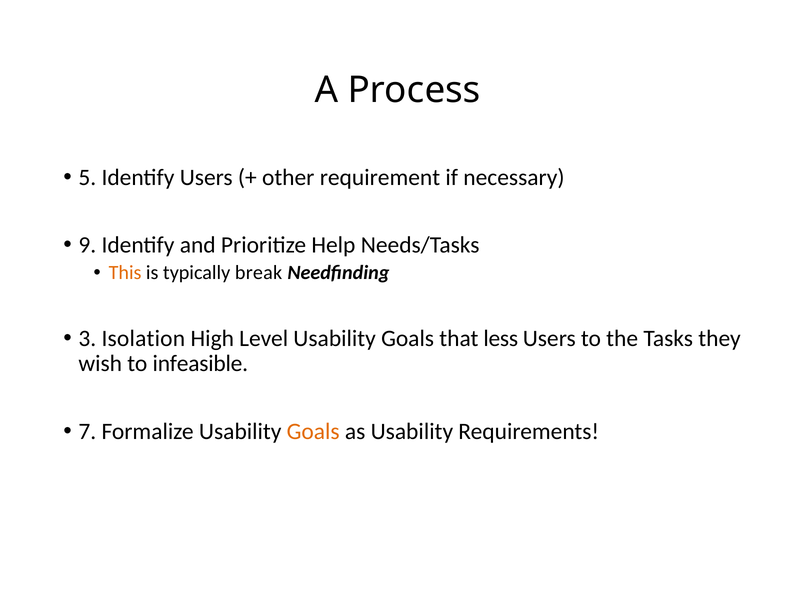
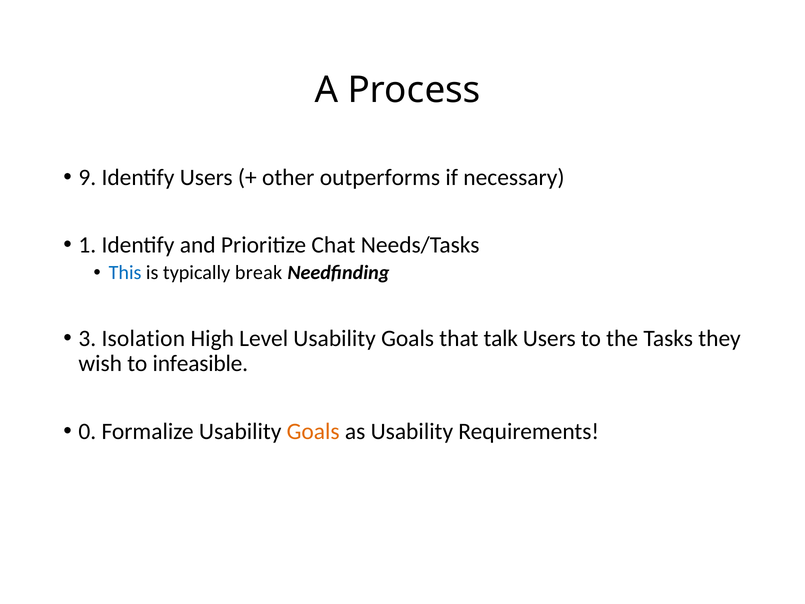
5: 5 -> 9
requirement: requirement -> outperforms
9: 9 -> 1
Help: Help -> Chat
This colour: orange -> blue
less: less -> talk
7: 7 -> 0
